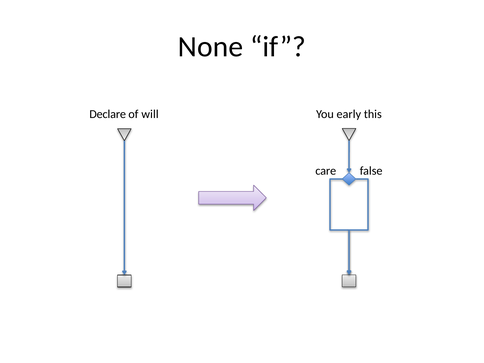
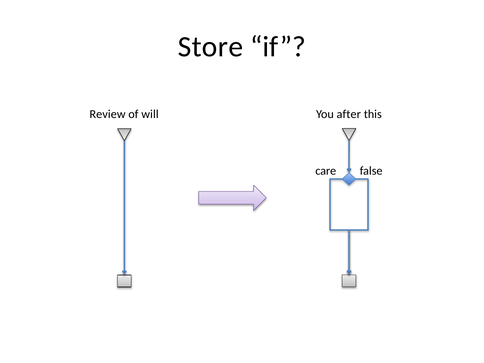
None: None -> Store
Declare: Declare -> Review
early: early -> after
